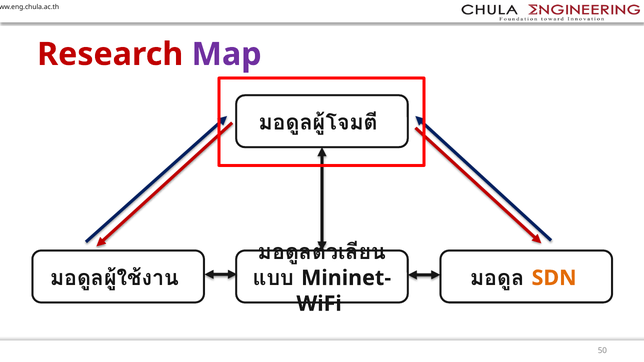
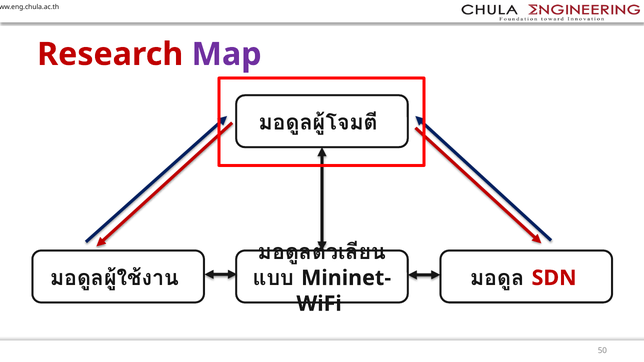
SDN colour: orange -> red
